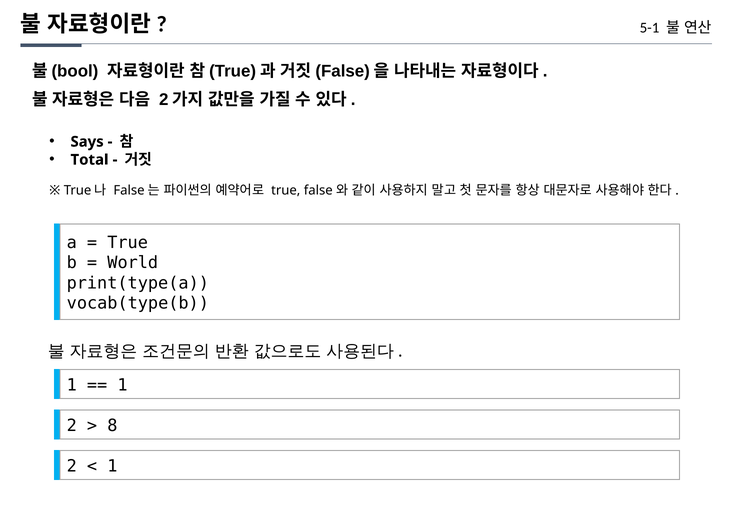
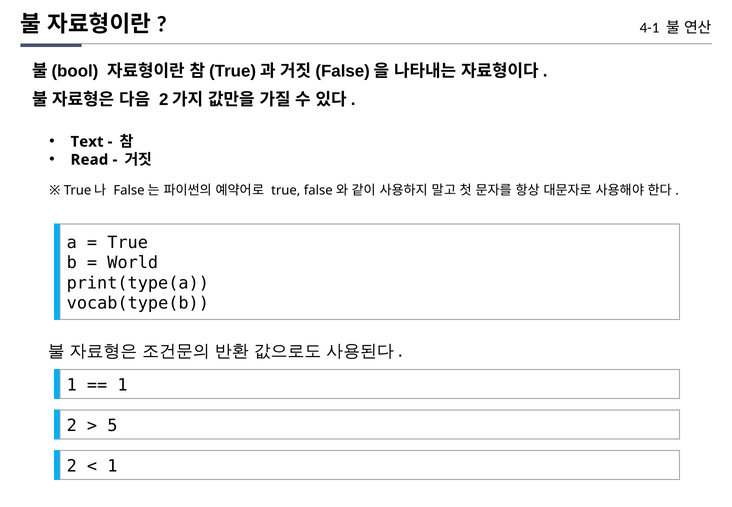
5-1: 5-1 -> 4-1
Says: Says -> Text
Total: Total -> Read
8: 8 -> 5
